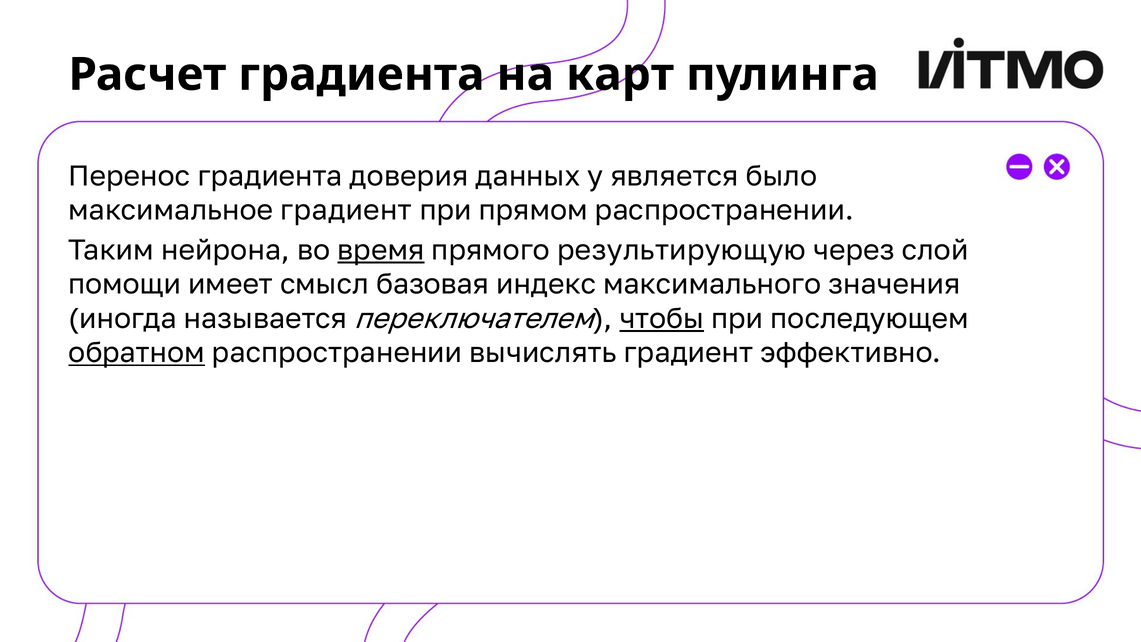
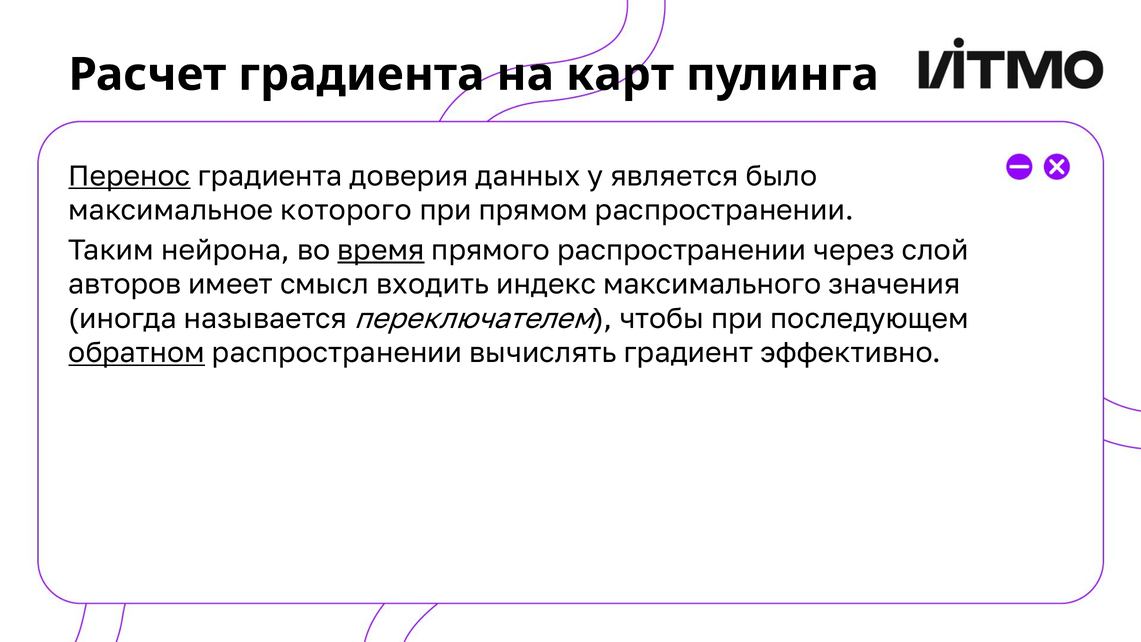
Перенос underline: none -> present
максимальное градиент: градиент -> которого
прямого результирующую: результирующую -> распространении
помощи: помощи -> авторов
базовая: базовая -> входить
чтобы underline: present -> none
